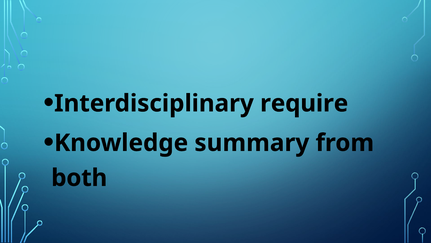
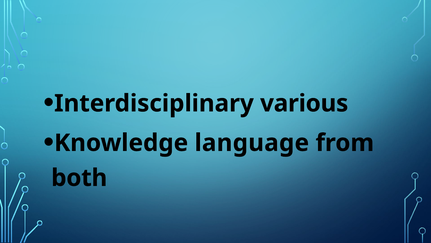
require: require -> various
summary: summary -> language
